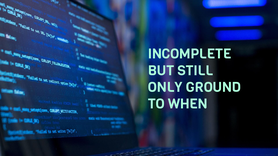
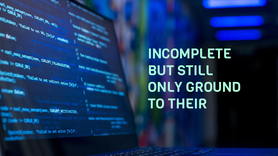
WHEN: WHEN -> THEIR
